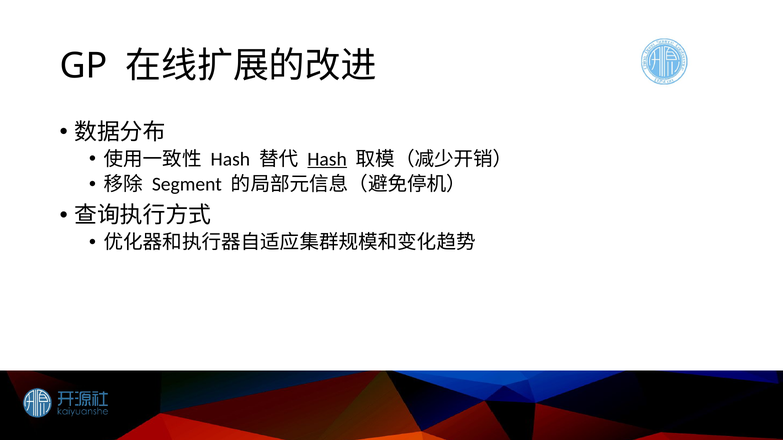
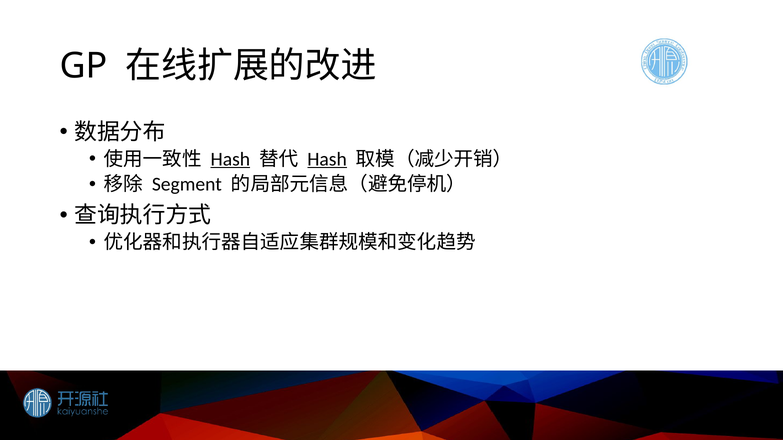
Hash at (230, 159) underline: none -> present
